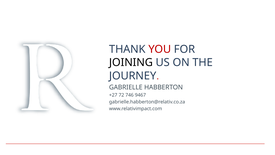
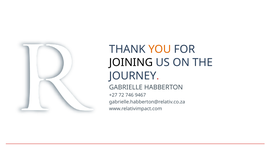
YOU colour: red -> orange
